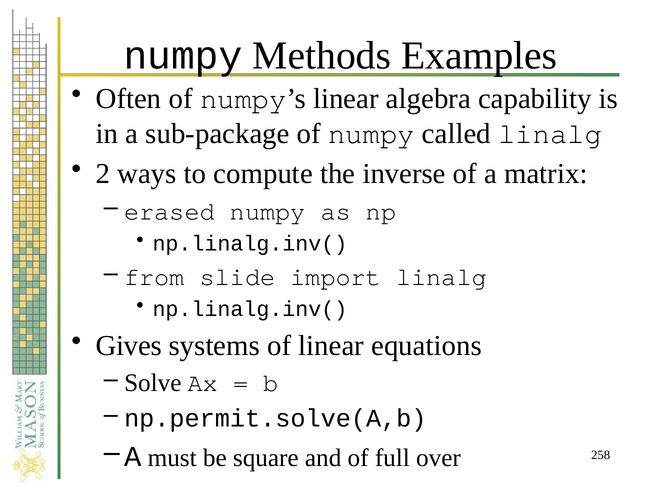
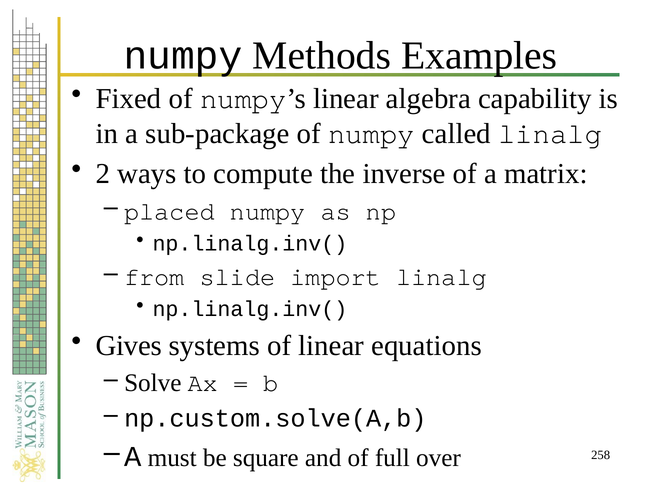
Often: Often -> Fixed
erased: erased -> placed
np.permit.solve(A,b: np.permit.solve(A,b -> np.custom.solve(A,b
